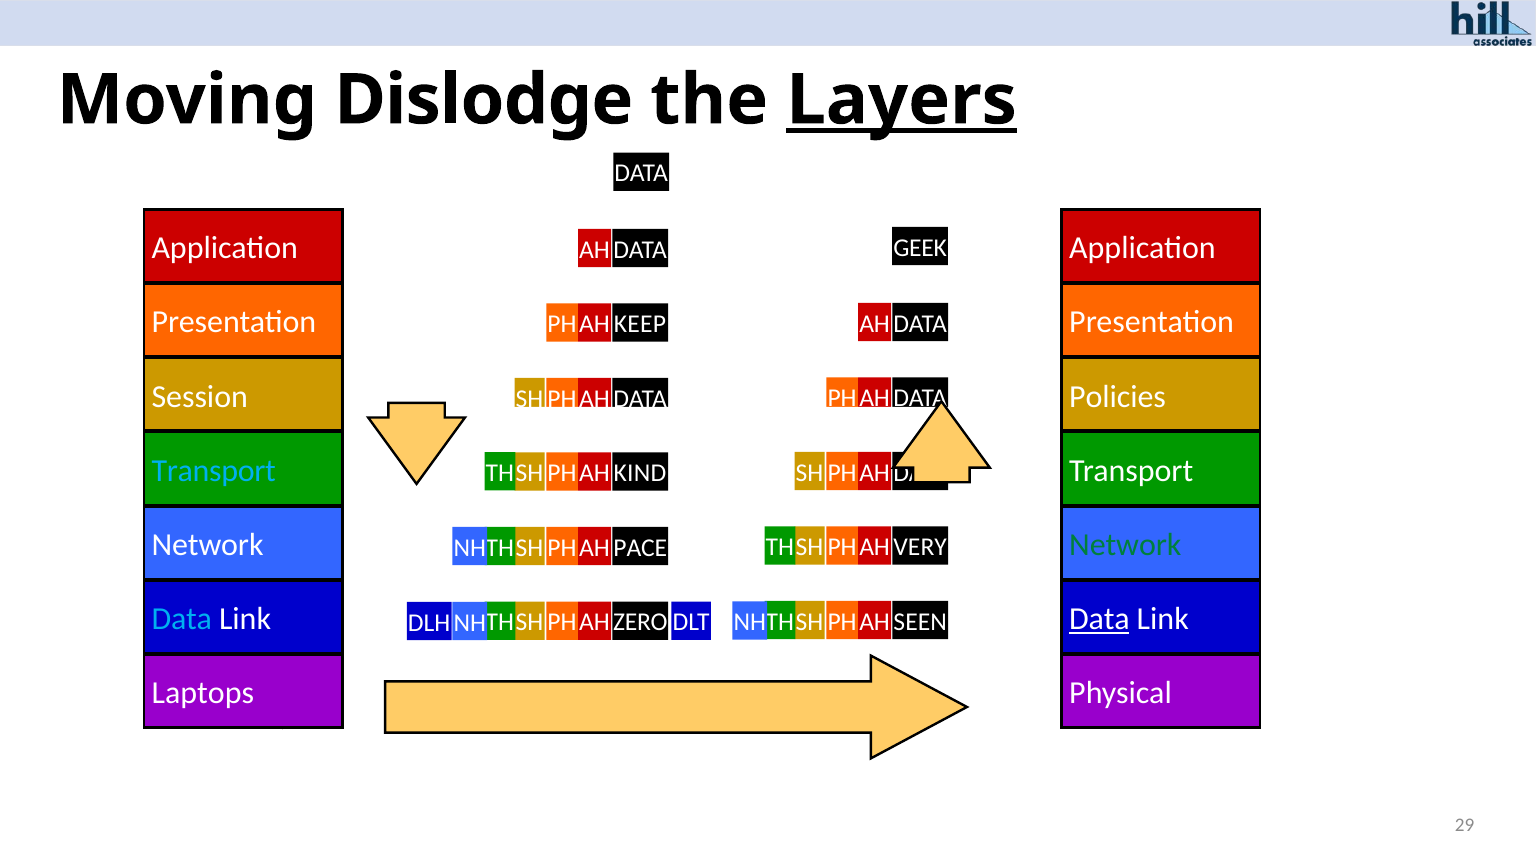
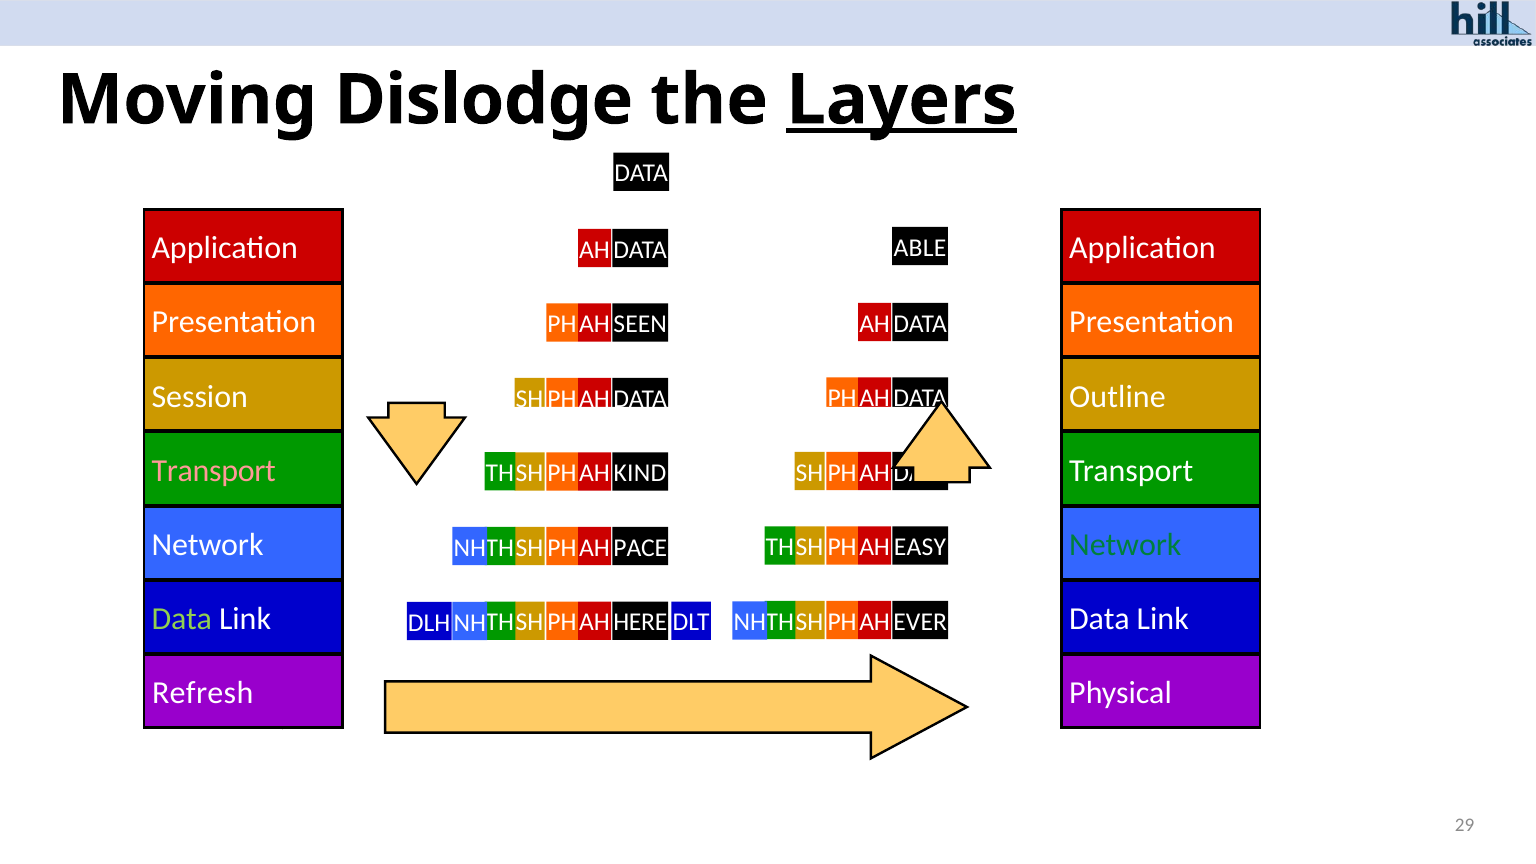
GEEK: GEEK -> ABLE
KEEP: KEEP -> SEEN
Policies: Policies -> Outline
Transport at (214, 471) colour: light blue -> pink
VERY: VERY -> EASY
Data at (182, 619) colour: light blue -> light green
Data at (1099, 619) underline: present -> none
SEEN: SEEN -> EVER
ZERO: ZERO -> HERE
Laptops: Laptops -> Refresh
